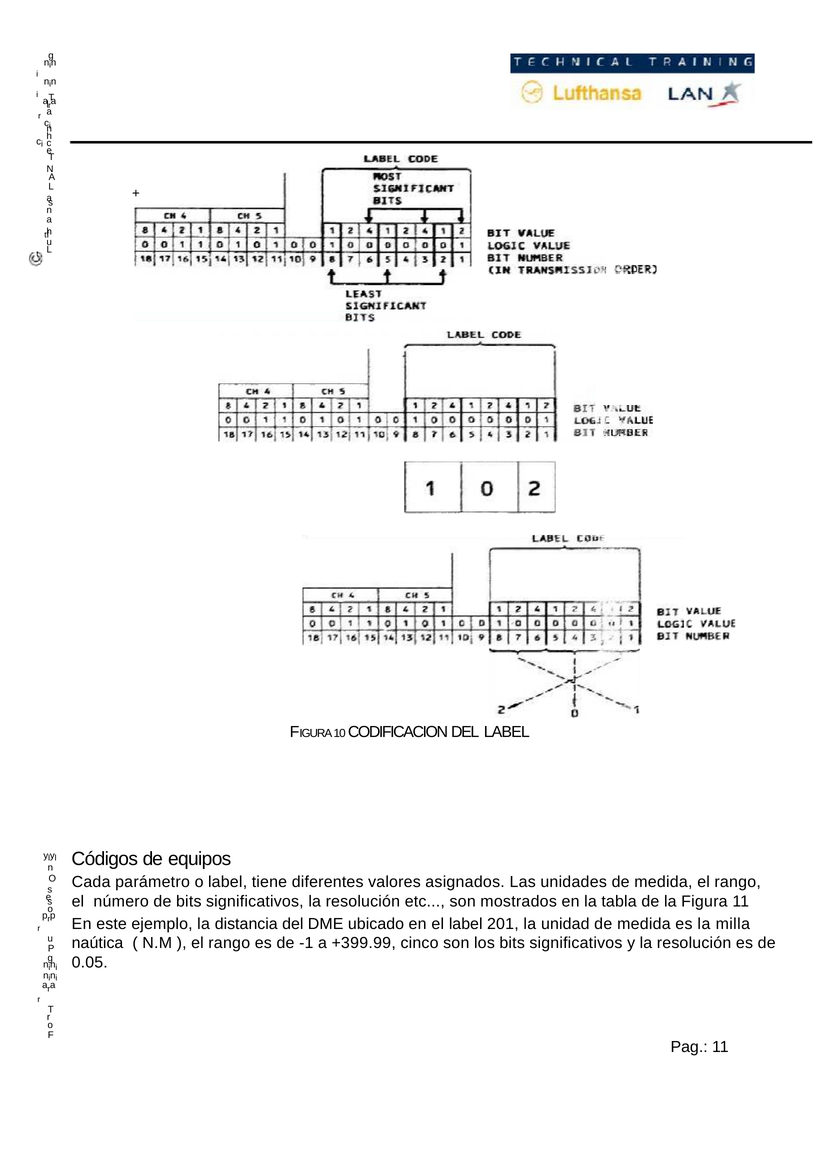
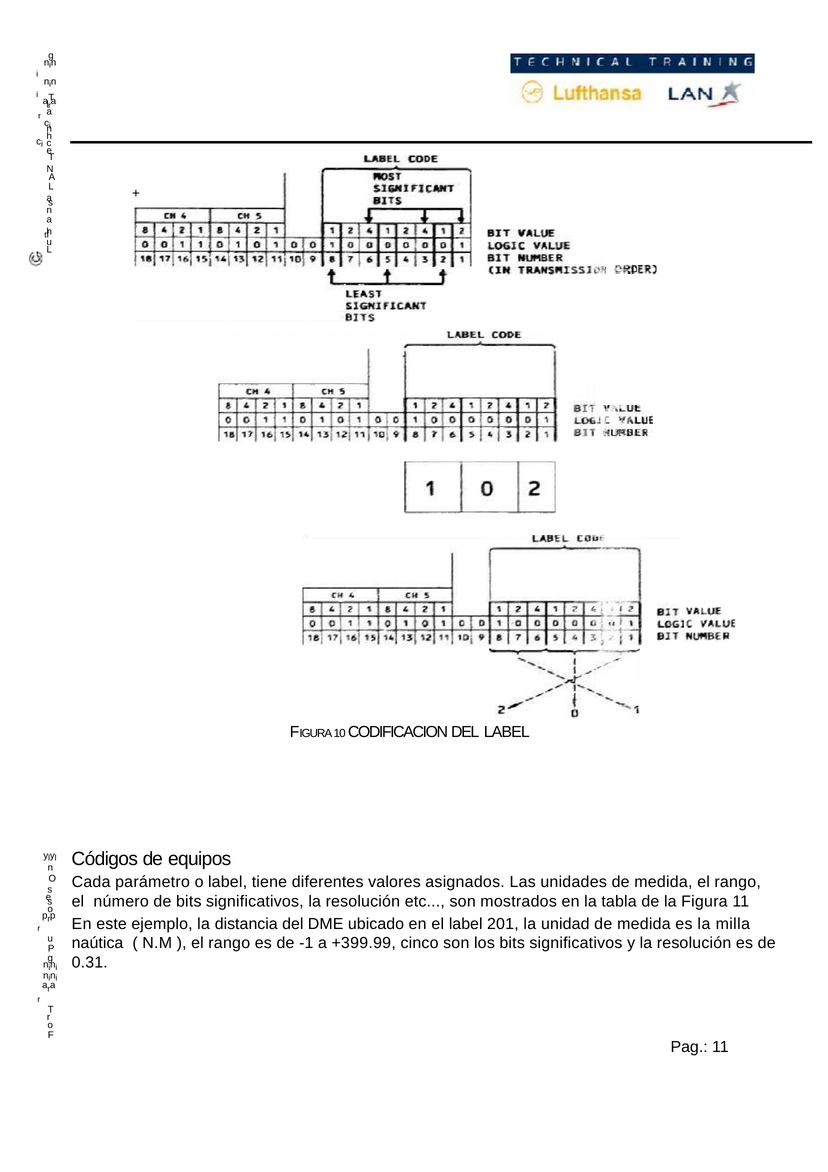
0.05: 0.05 -> 0.31
